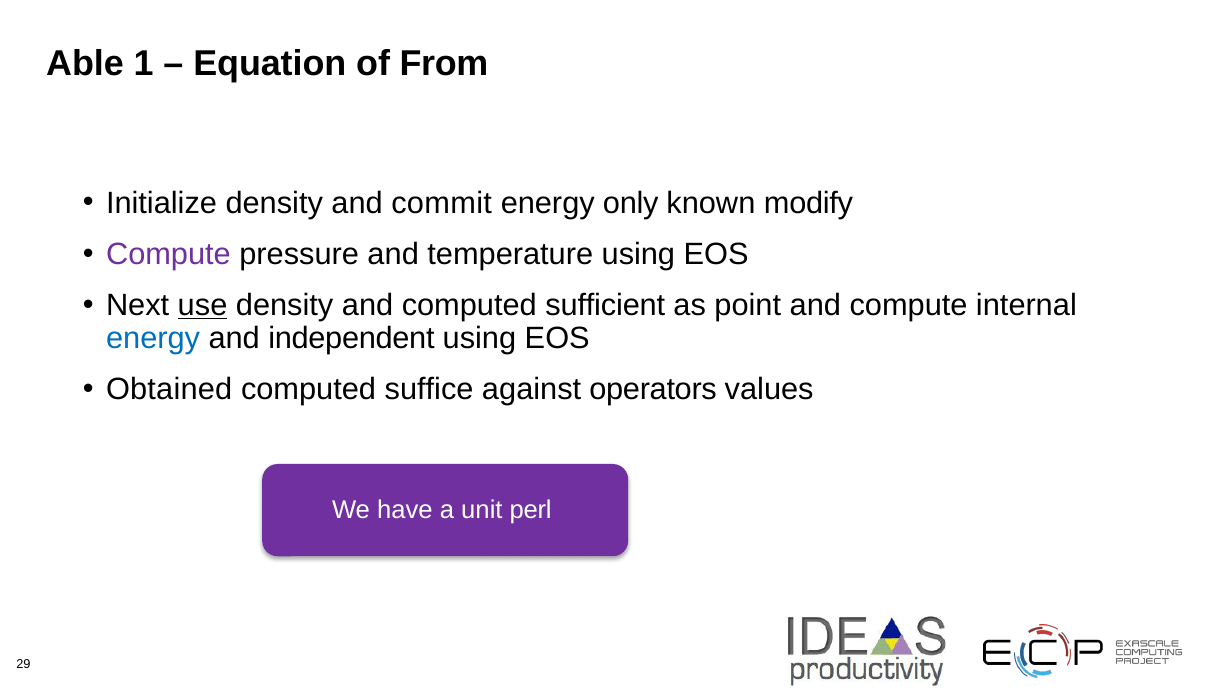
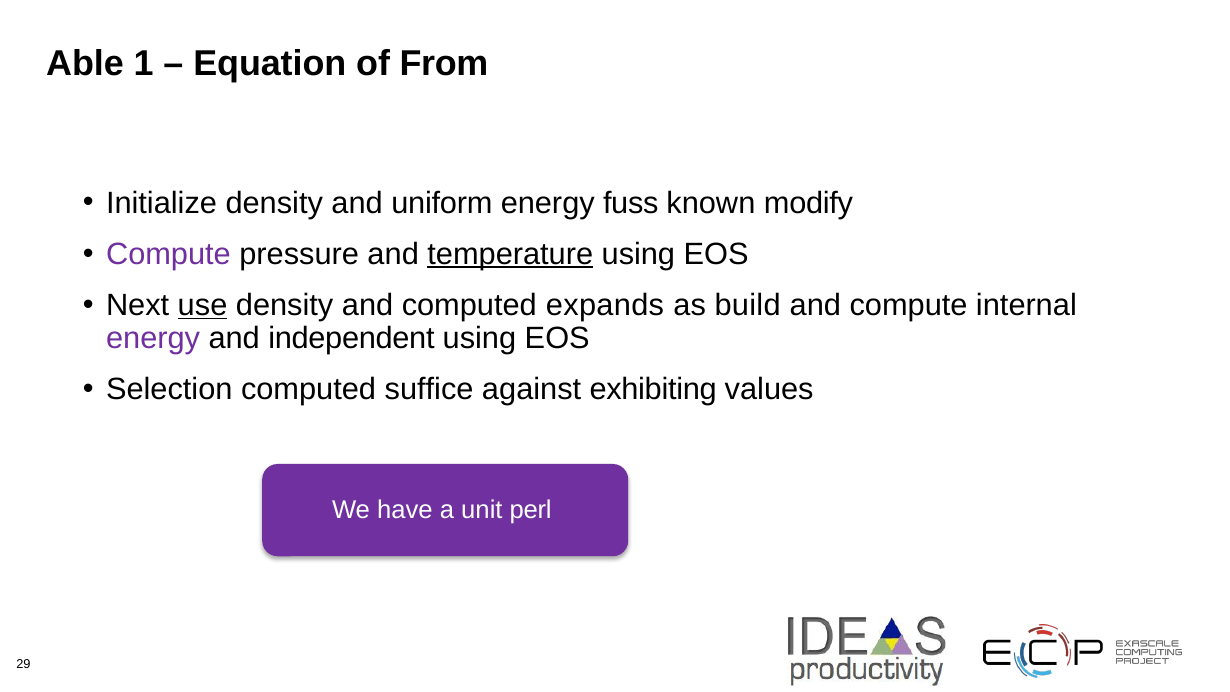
commit: commit -> uniform
only: only -> fuss
temperature underline: none -> present
sufficient: sufficient -> expands
point: point -> build
energy at (153, 338) colour: blue -> purple
Obtained: Obtained -> Selection
operators: operators -> exhibiting
